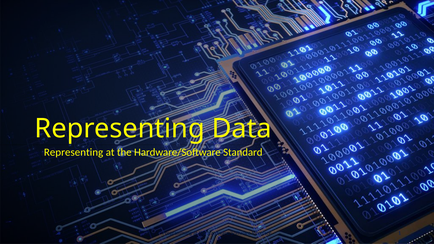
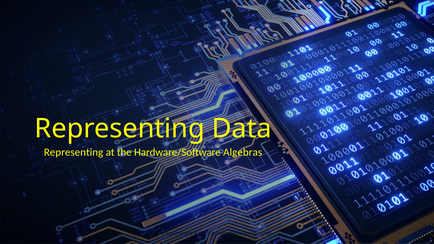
Standard: Standard -> Algebras
